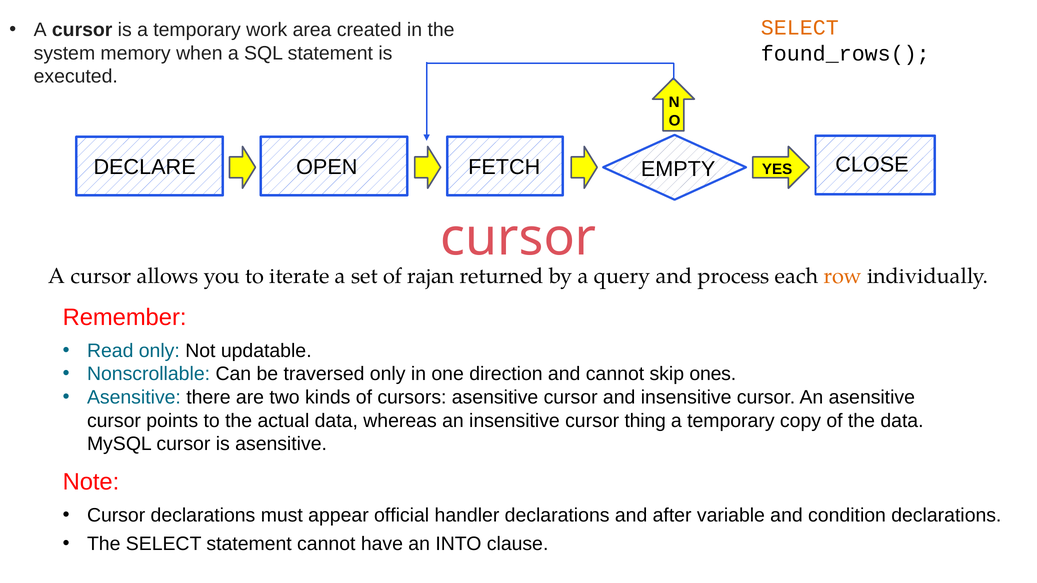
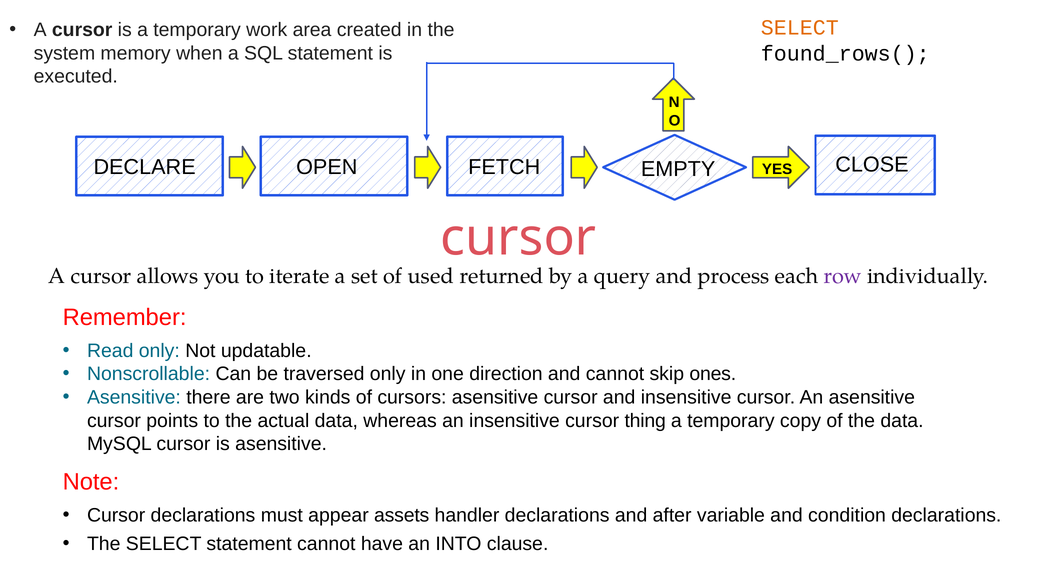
rajan: rajan -> used
row colour: orange -> purple
official: official -> assets
